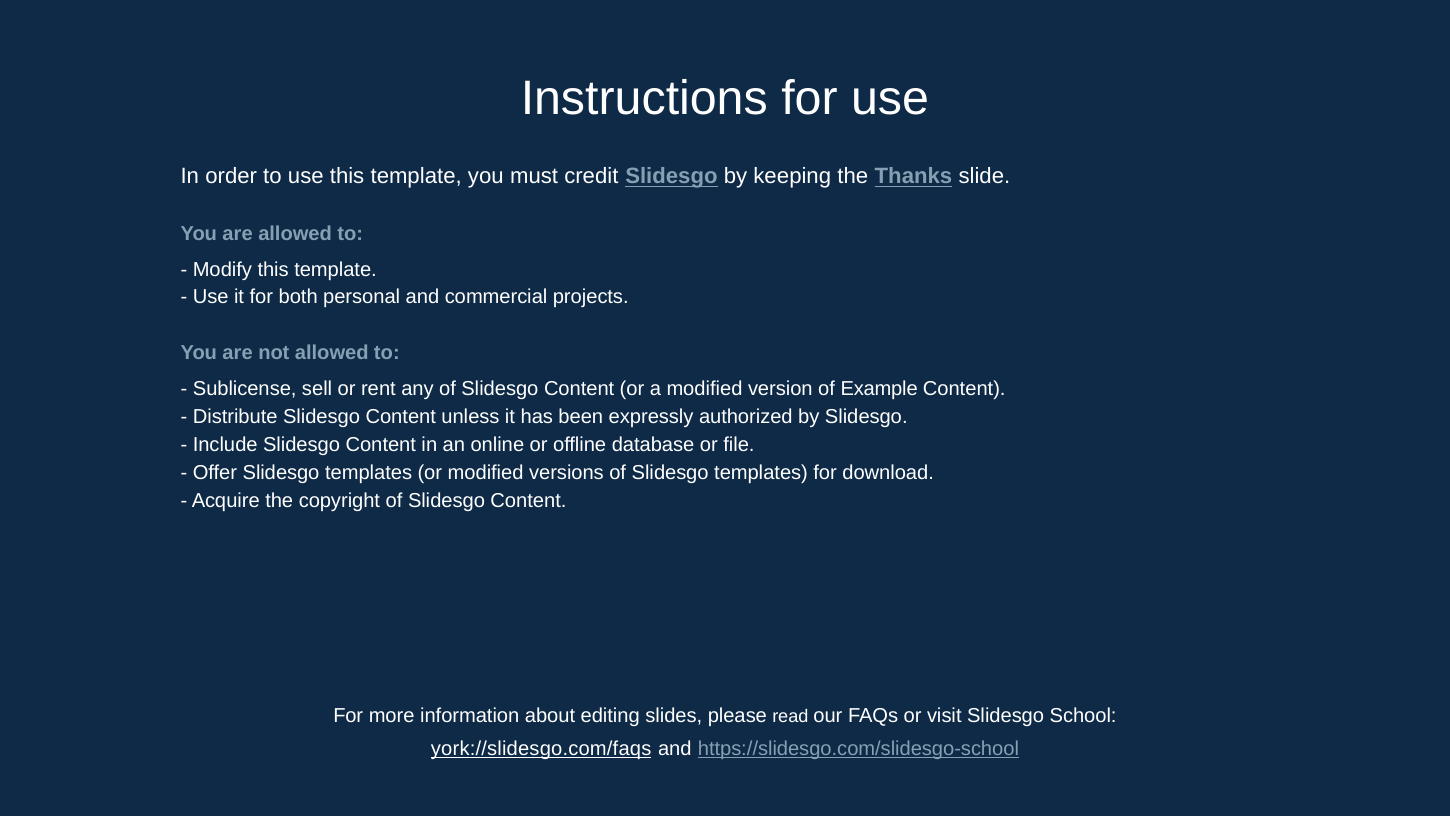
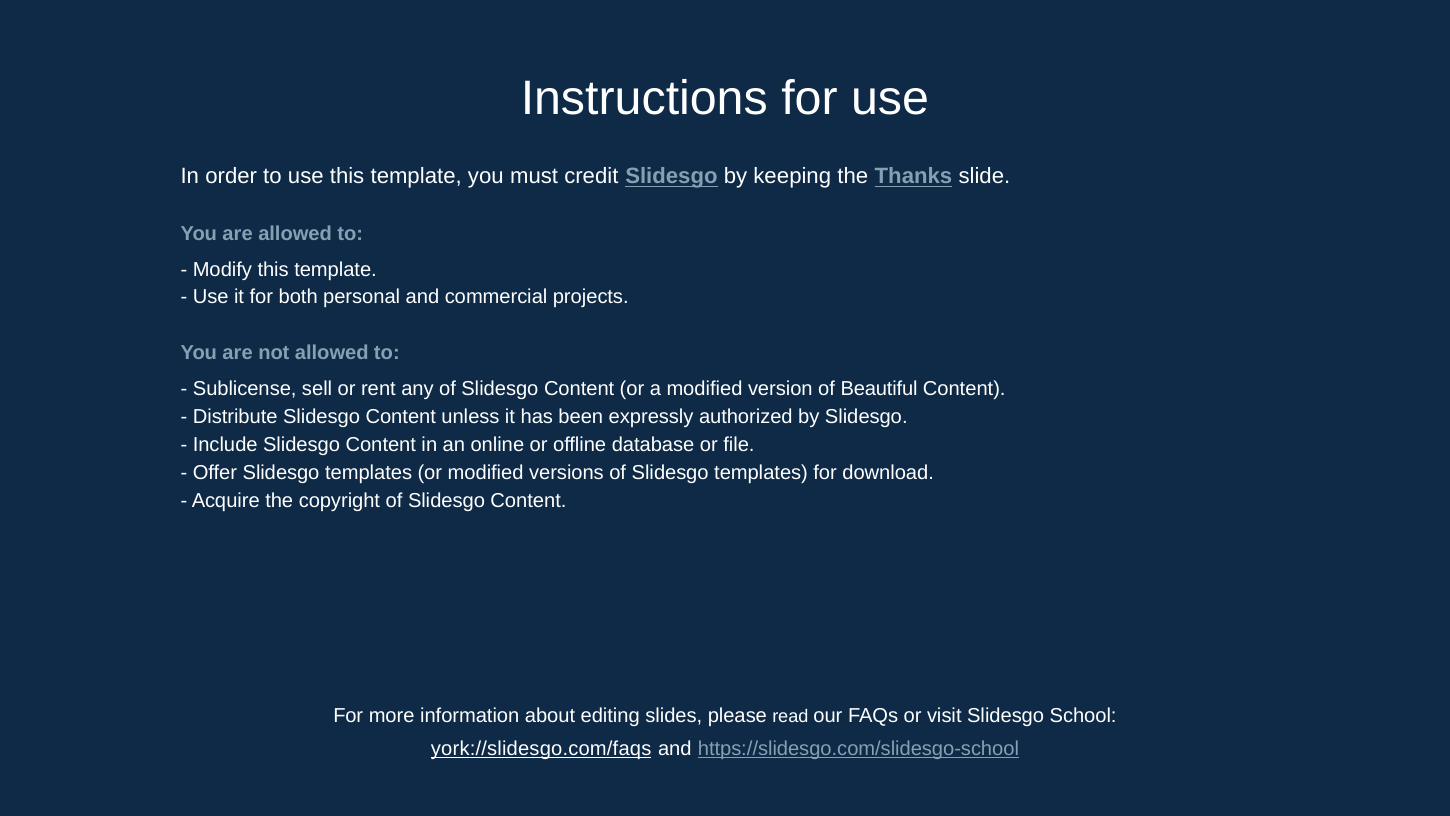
Example: Example -> Beautiful
